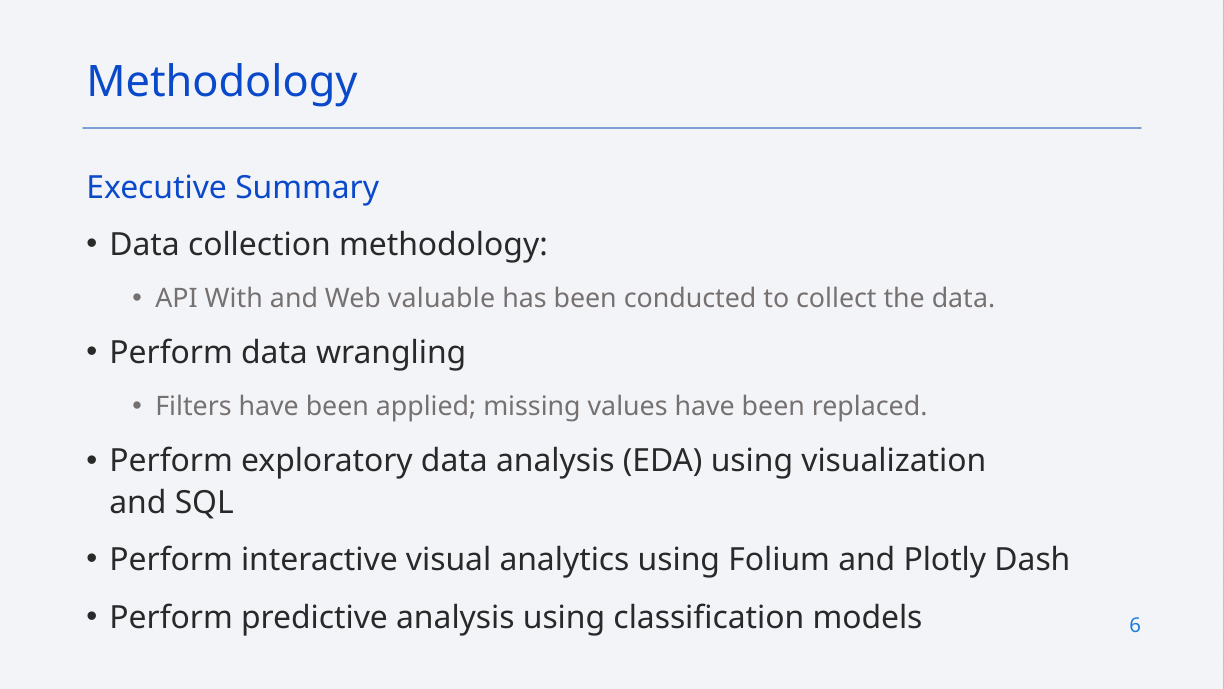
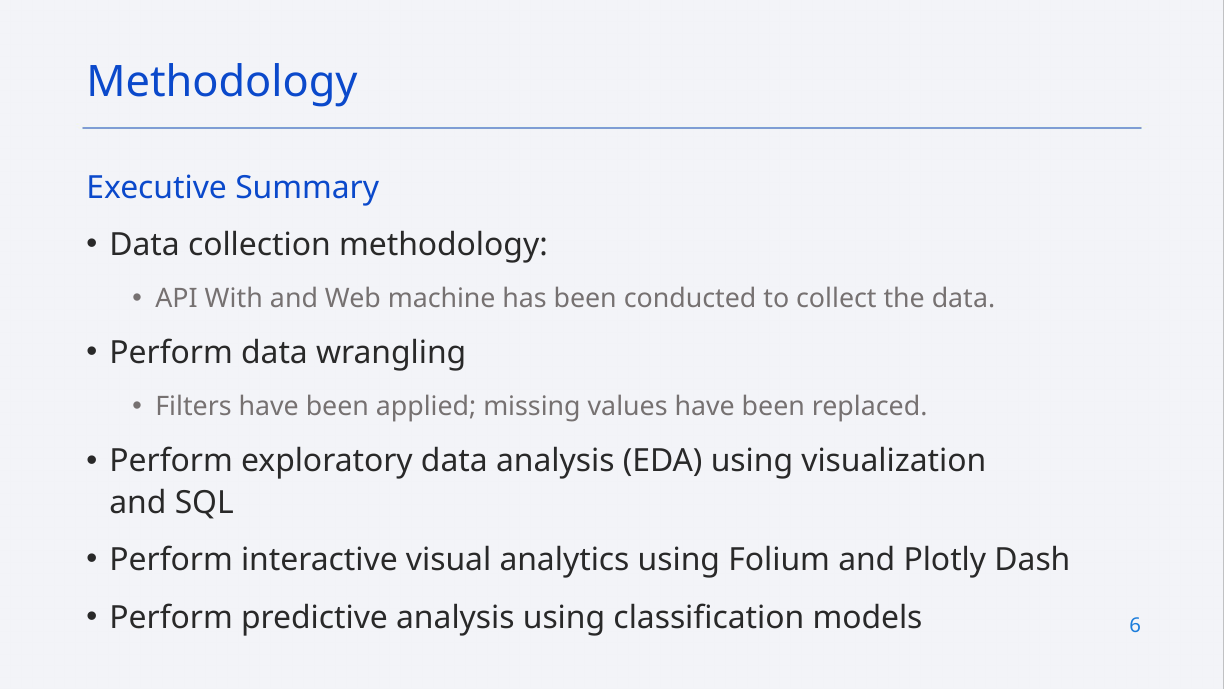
valuable: valuable -> machine
